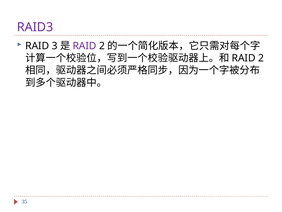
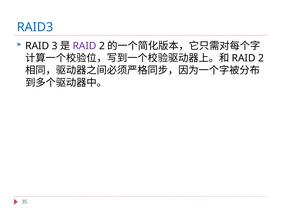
RAID3 colour: purple -> blue
